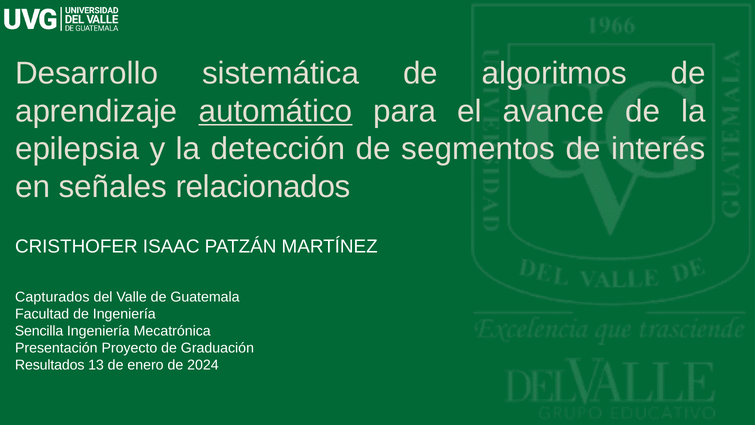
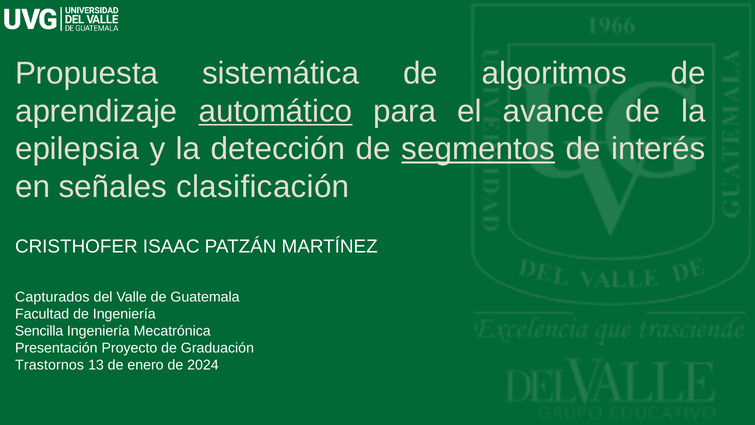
Desarrollo: Desarrollo -> Propuesta
segmentos underline: none -> present
relacionados: relacionados -> clasificación
Resultados: Resultados -> Trastornos
